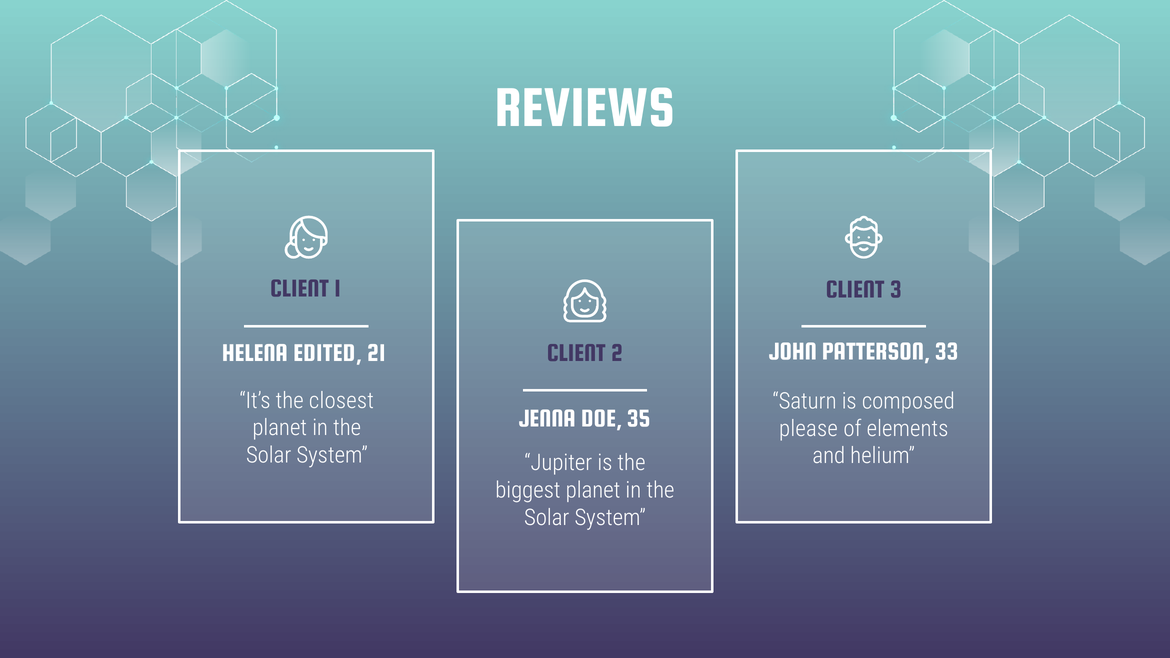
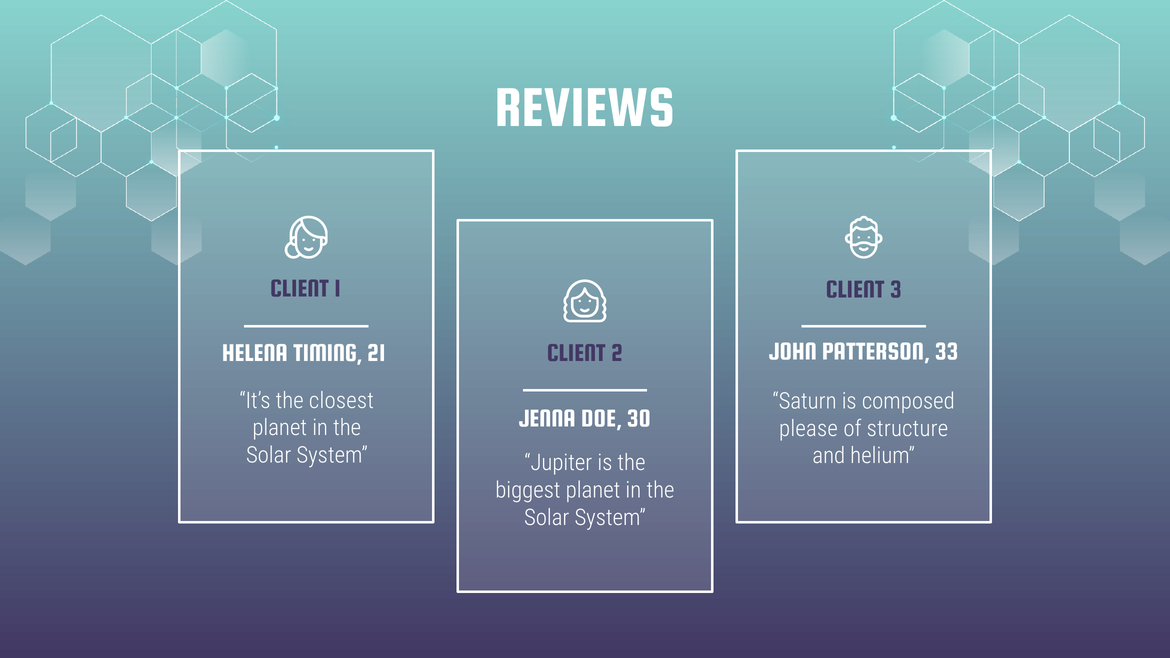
EDITED: EDITED -> TIMING
35: 35 -> 30
elements: elements -> structure
